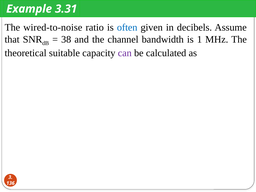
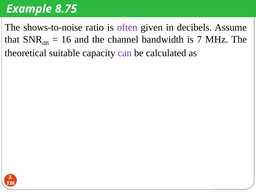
3.31: 3.31 -> 8.75
wired-to-noise: wired-to-noise -> shows-to-noise
often colour: blue -> purple
38: 38 -> 16
1: 1 -> 7
